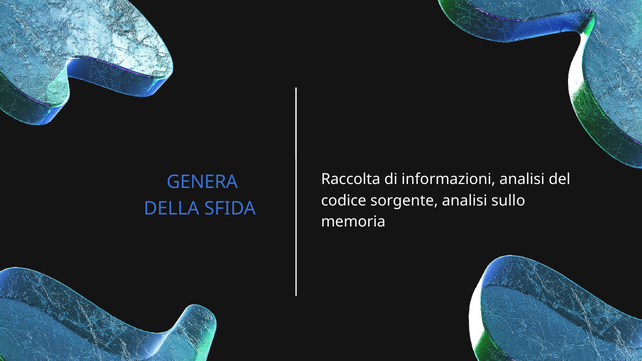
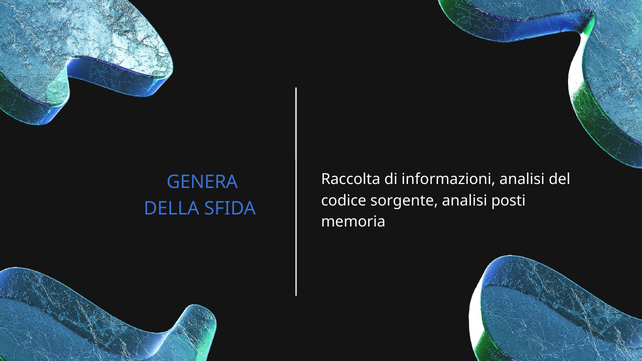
sullo: sullo -> posti
